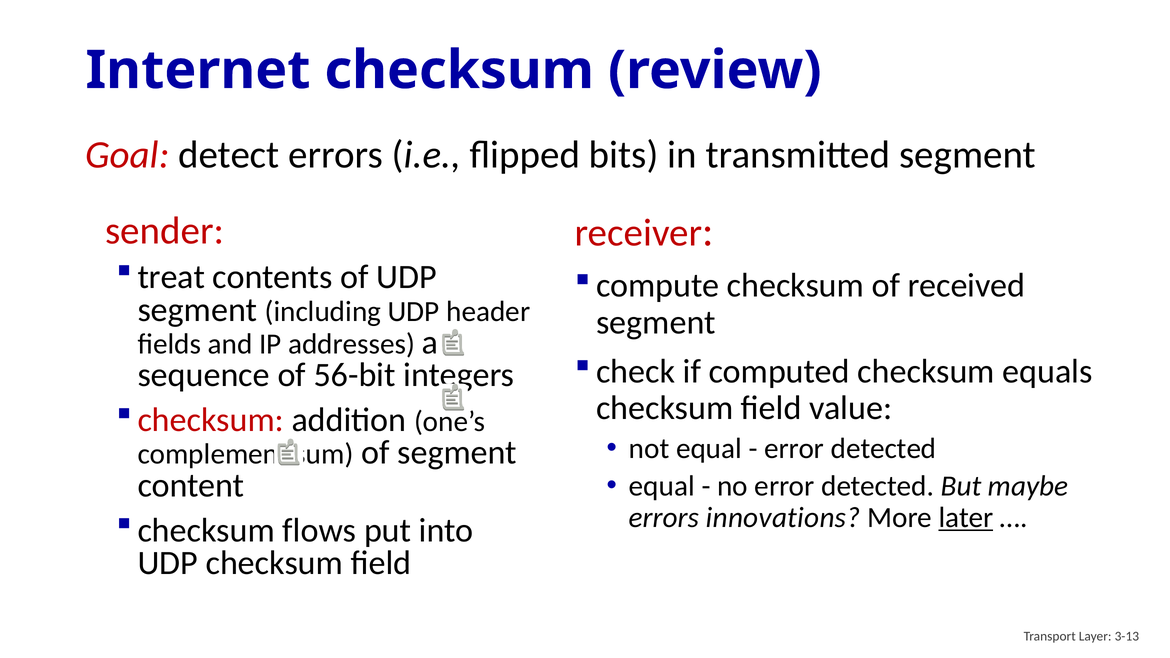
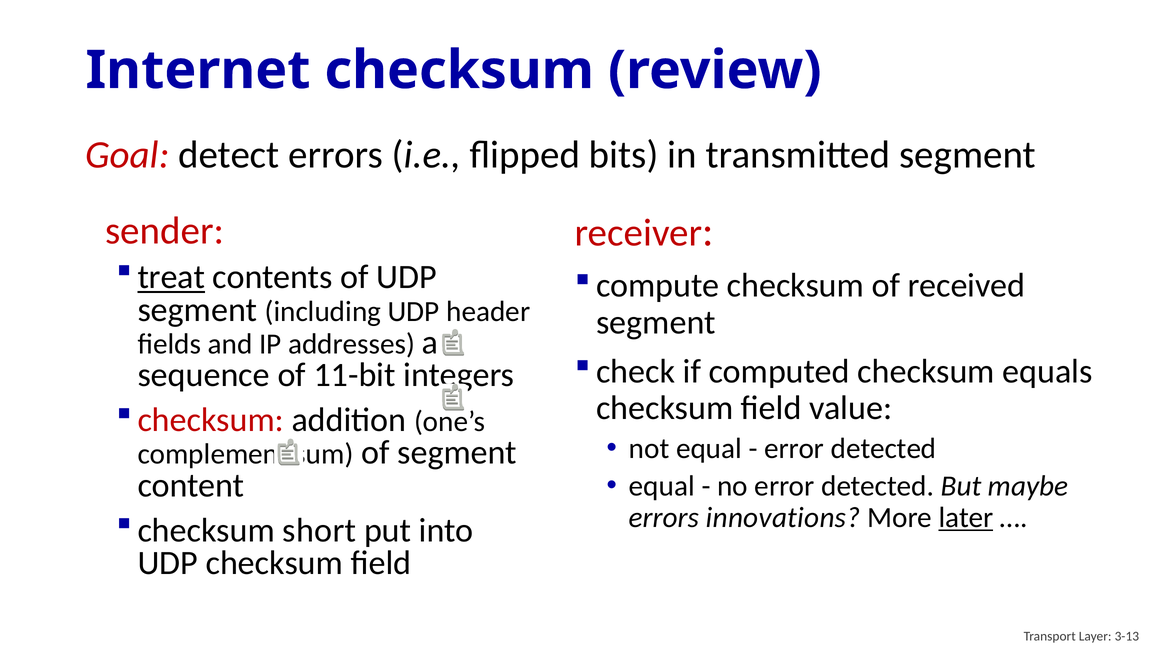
treat underline: none -> present
56-bit: 56-bit -> 11-bit
flows: flows -> short
